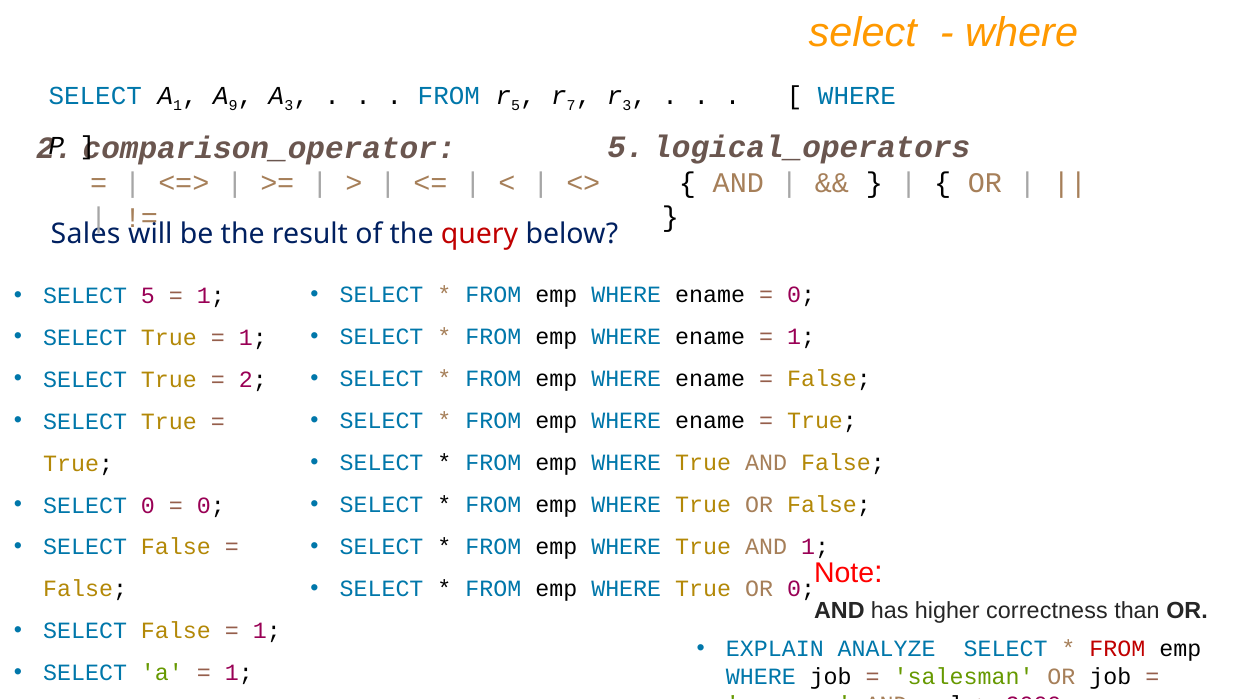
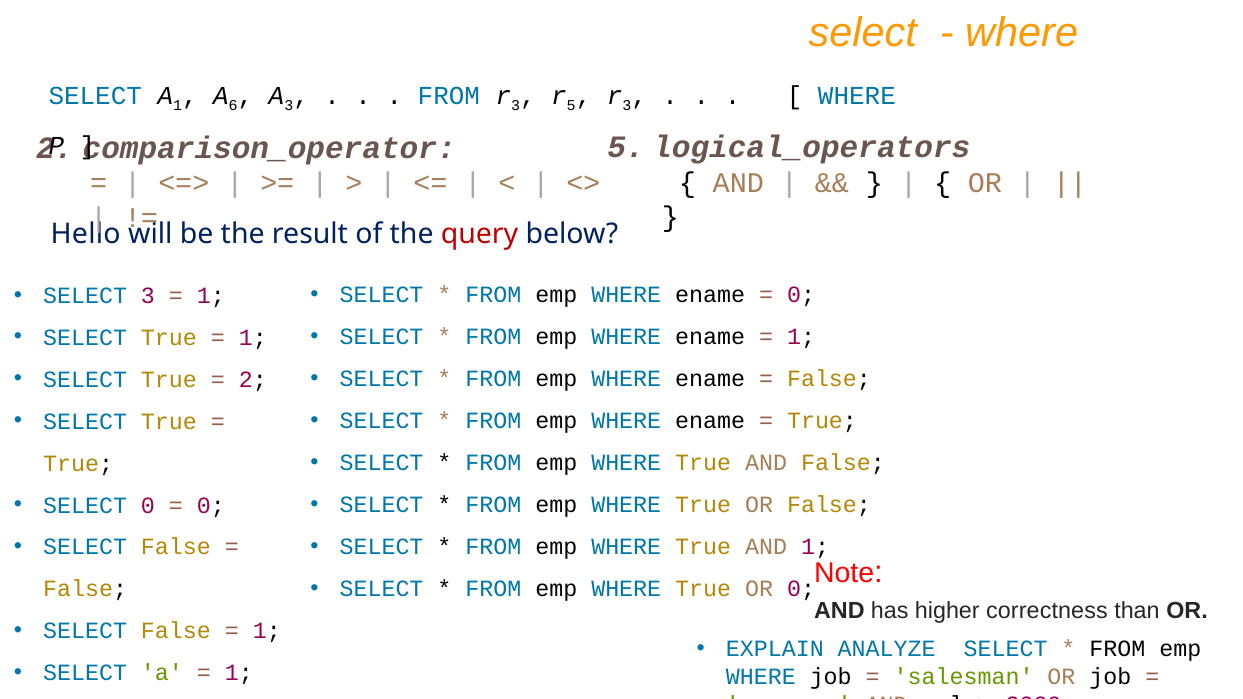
9: 9 -> 6
5 at (516, 106): 5 -> 3
7 at (571, 106): 7 -> 5
Sales: Sales -> Hello
SELECT 5: 5 -> 3
FROM at (1117, 649) colour: red -> black
